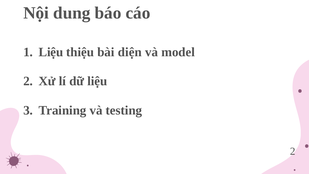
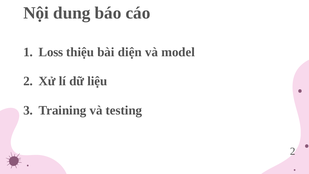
Liệu at (51, 52): Liệu -> Loss
